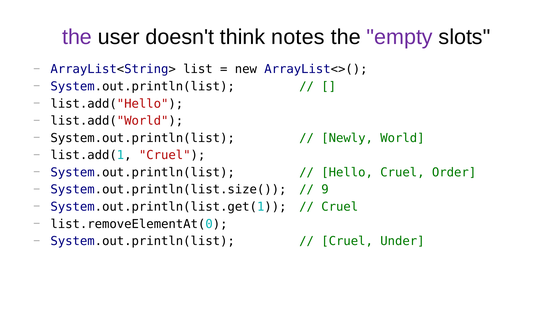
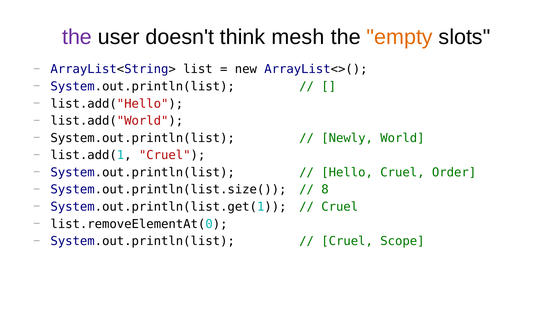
notes: notes -> mesh
empty colour: purple -> orange
9: 9 -> 8
Under: Under -> Scope
